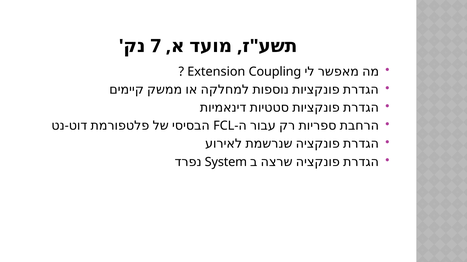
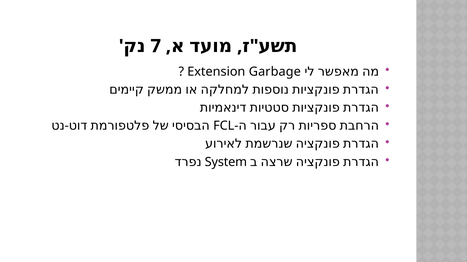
Coupling: Coupling -> Garbage
